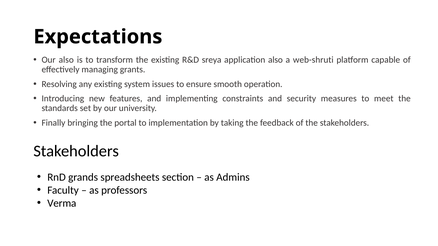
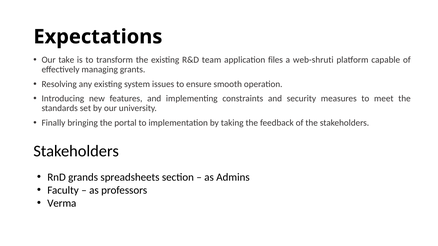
Our also: also -> take
sreya: sreya -> team
application also: also -> files
